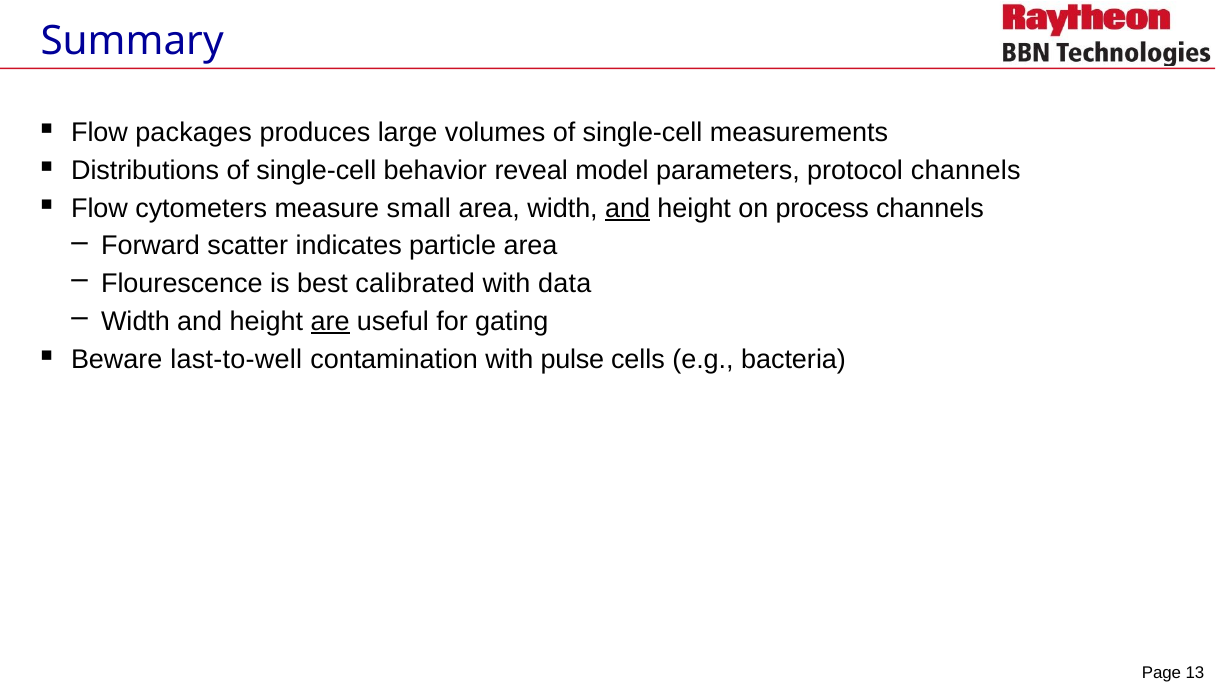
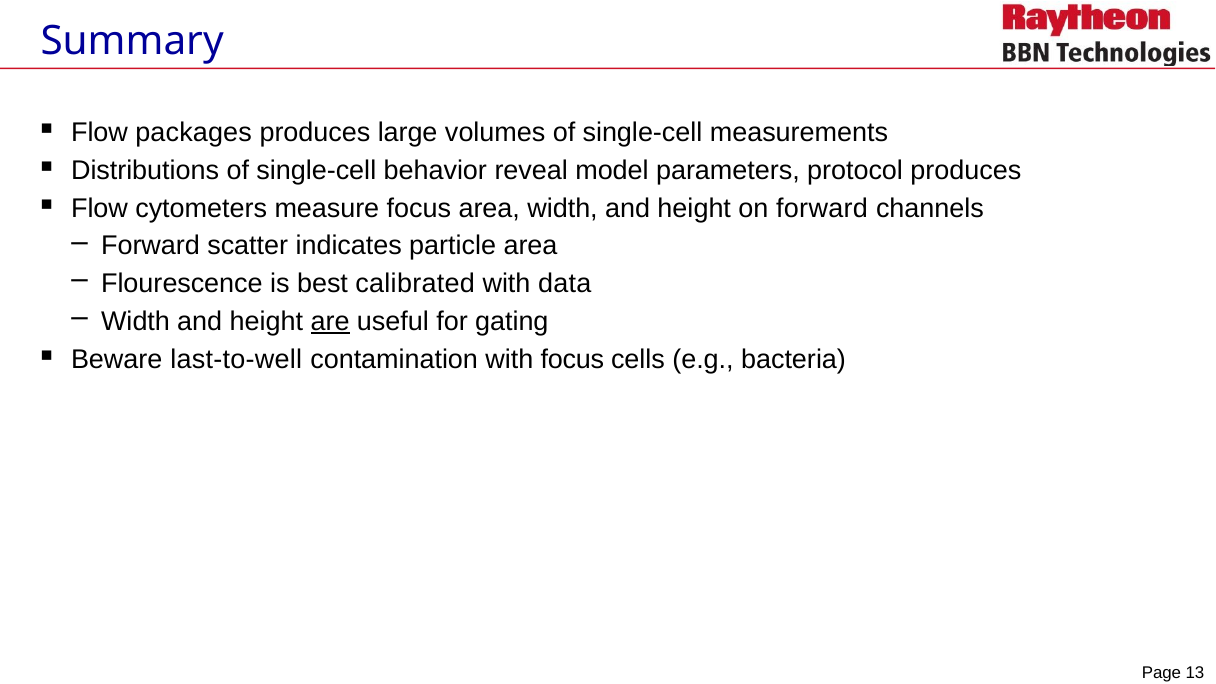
protocol channels: channels -> produces
measure small: small -> focus
and at (628, 208) underline: present -> none
on process: process -> forward
with pulse: pulse -> focus
